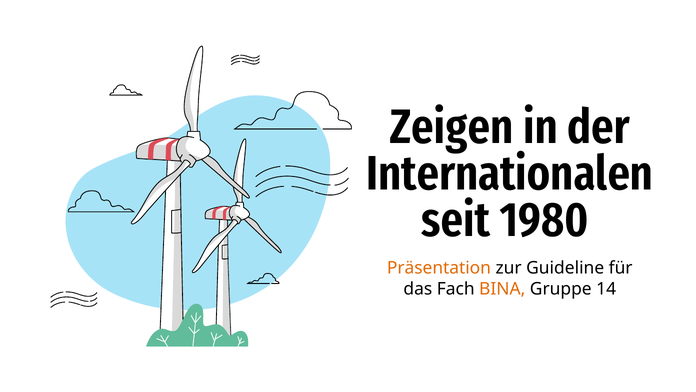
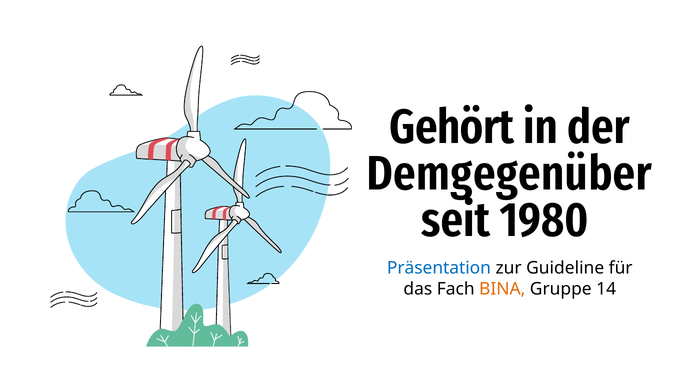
Zeigen: Zeigen -> Gehört
Internationalen: Internationalen -> Demgegenüber
Präsentation colour: orange -> blue
